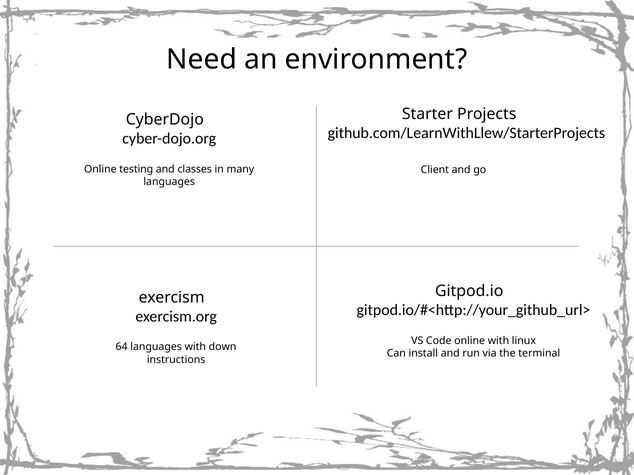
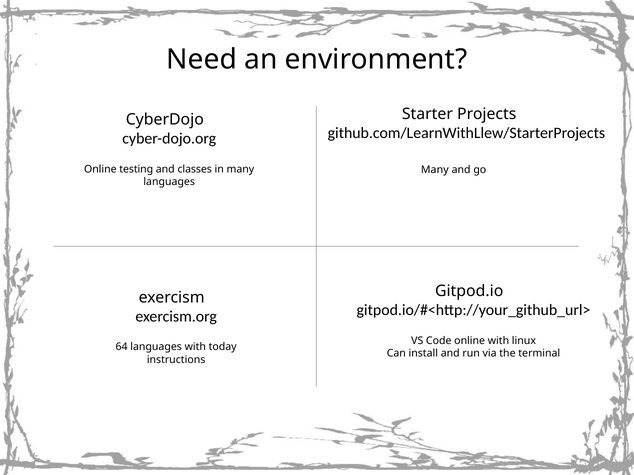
Client at (435, 170): Client -> Many
down: down -> today
